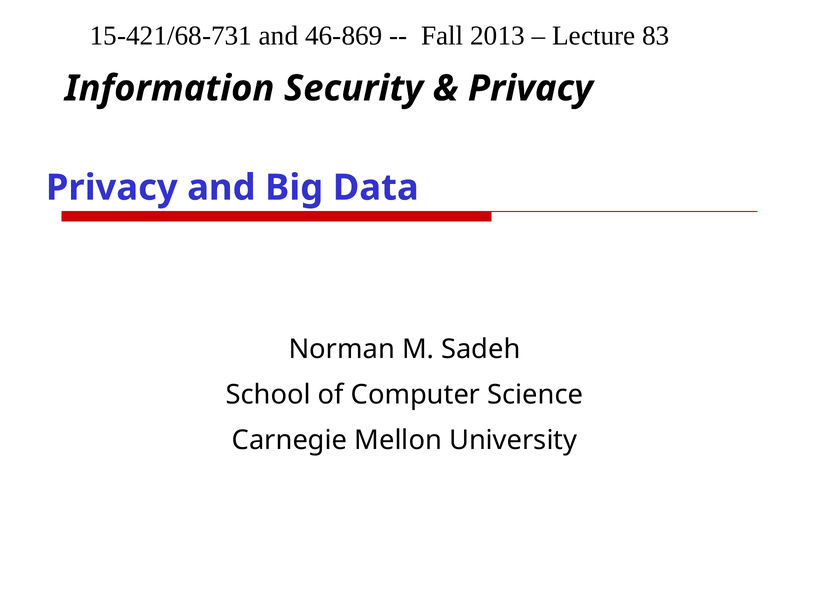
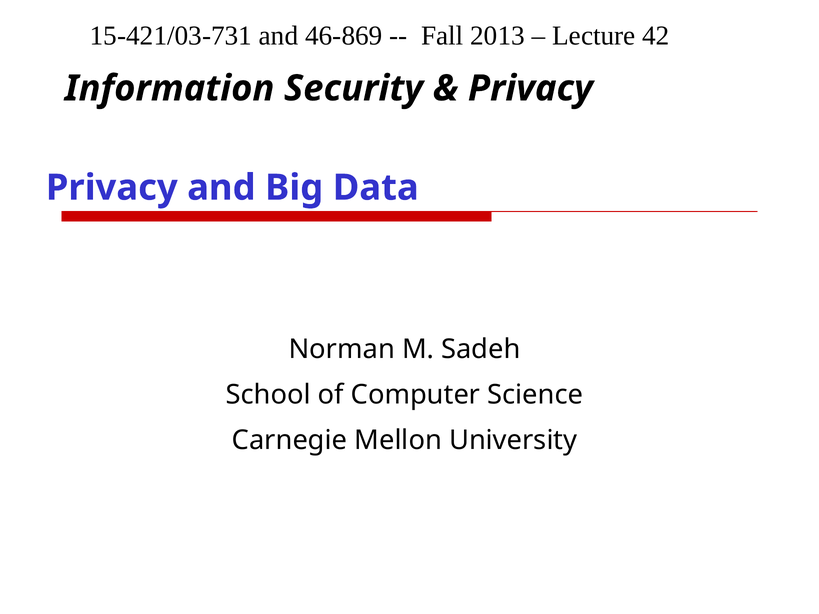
15-421/68-731: 15-421/68-731 -> 15-421/03-731
83: 83 -> 42
